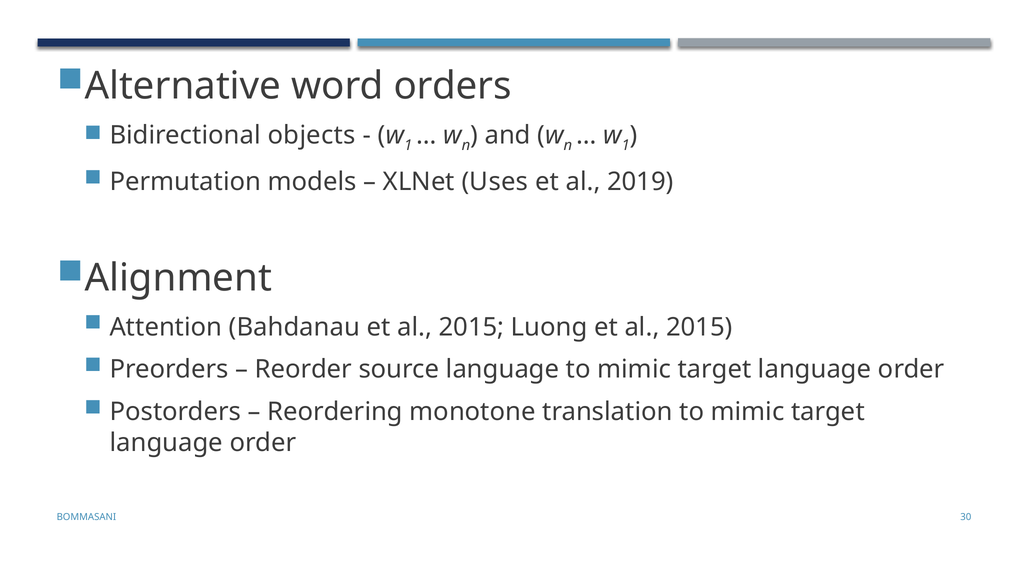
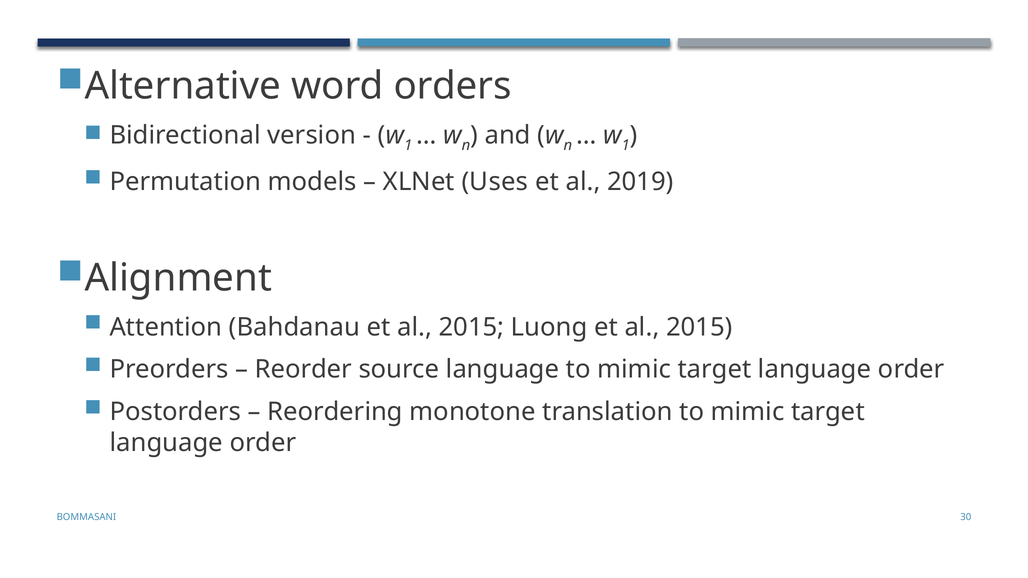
objects: objects -> version
